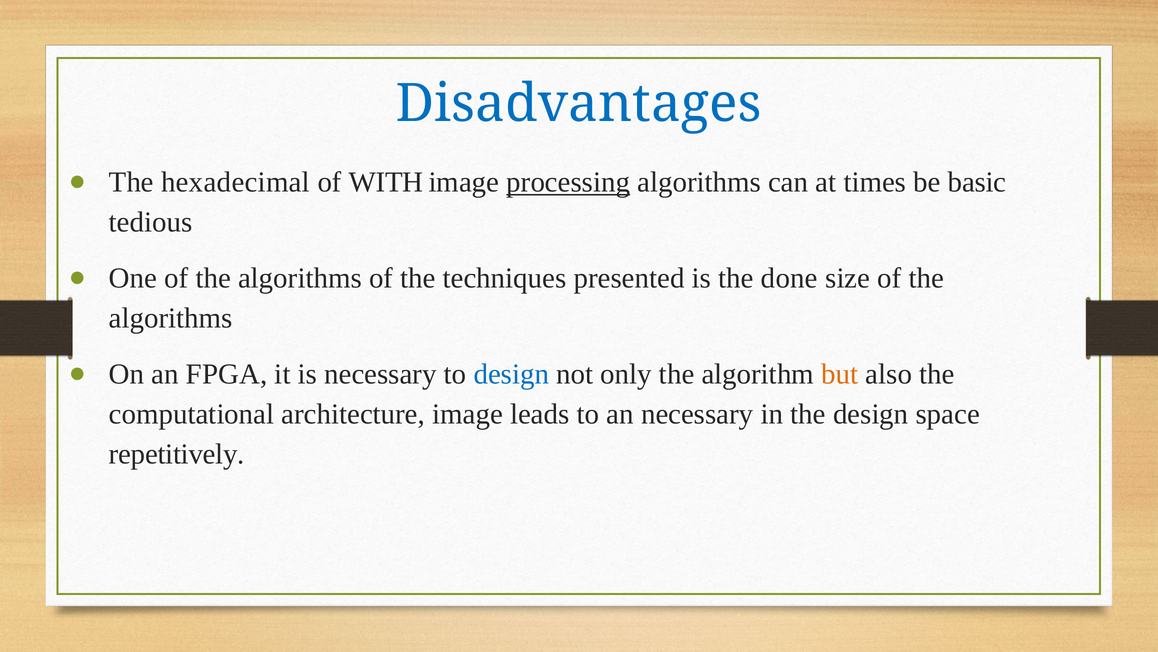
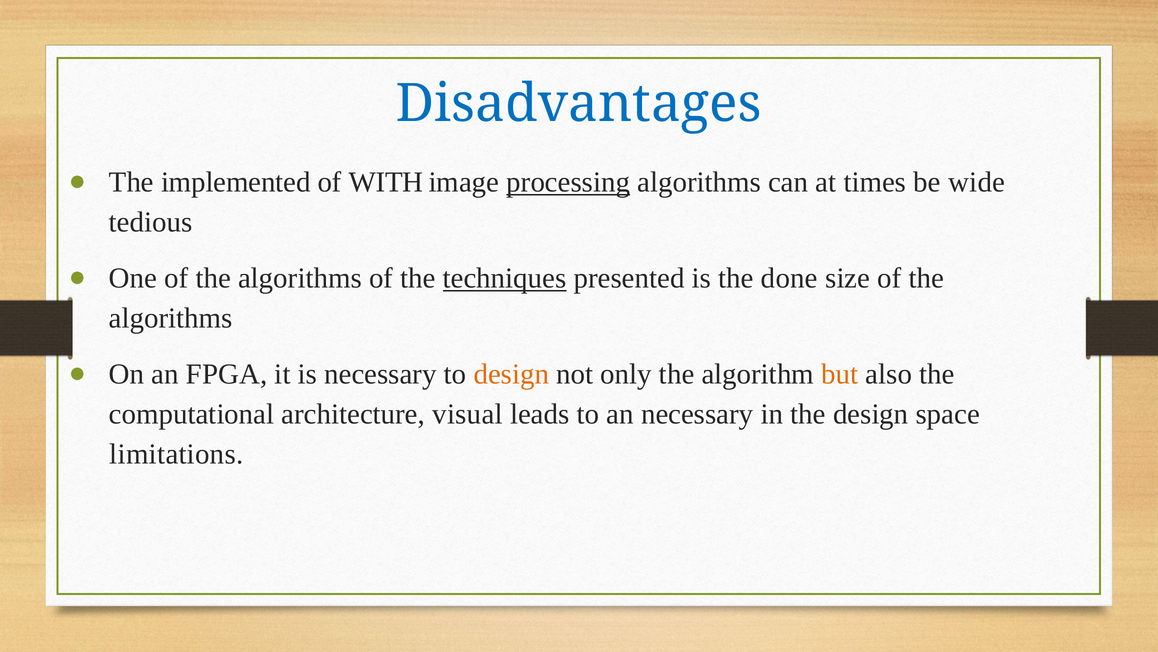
hexadecimal: hexadecimal -> implemented
basic: basic -> wide
techniques underline: none -> present
design at (511, 374) colour: blue -> orange
architecture image: image -> visual
repetitively: repetitively -> limitations
